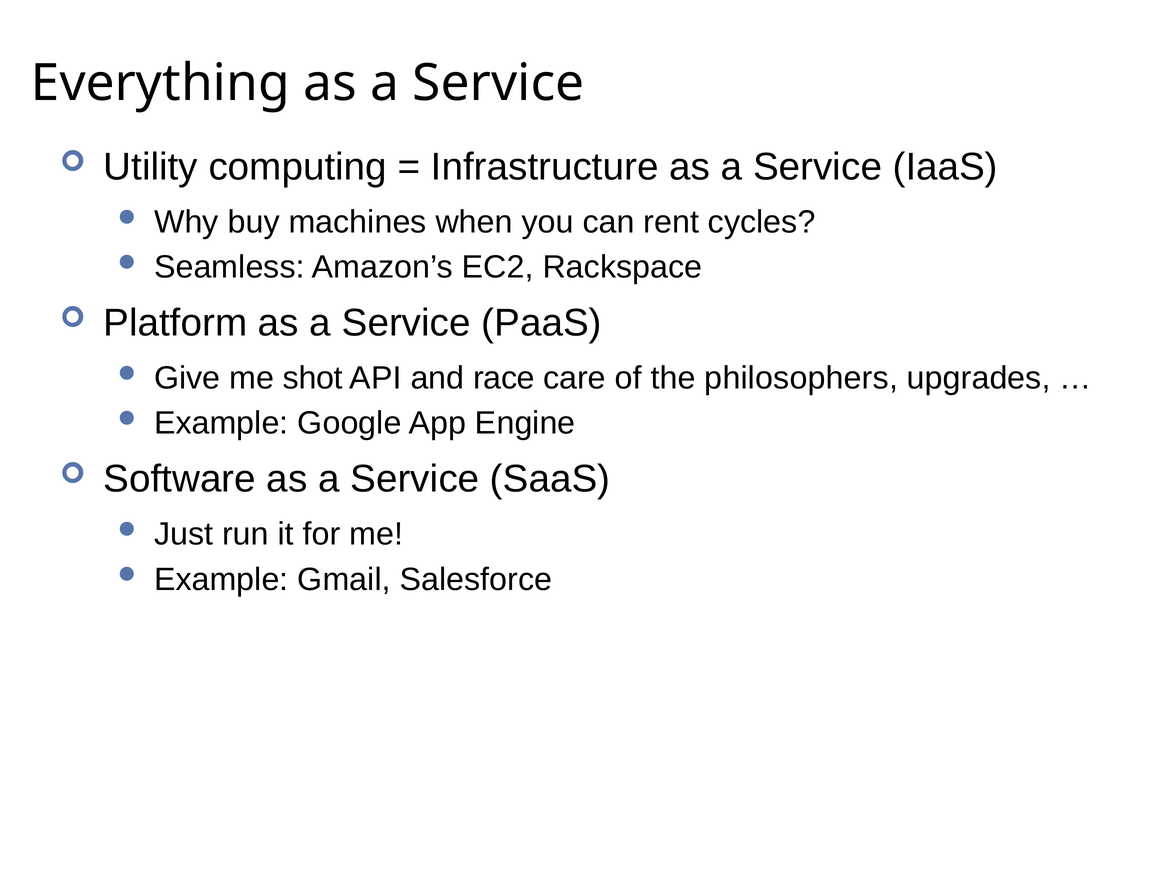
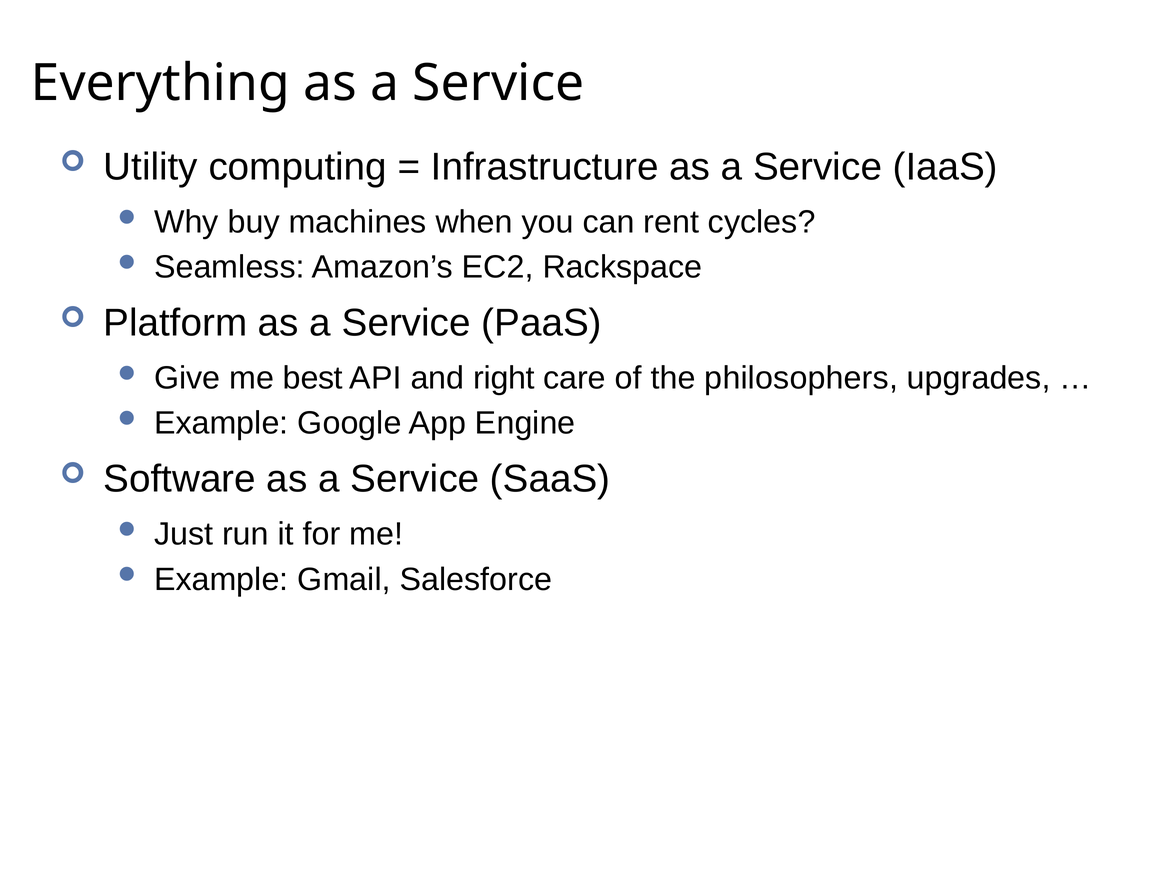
shot: shot -> best
race: race -> right
